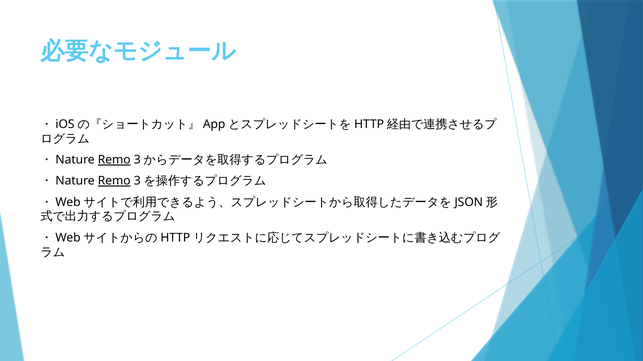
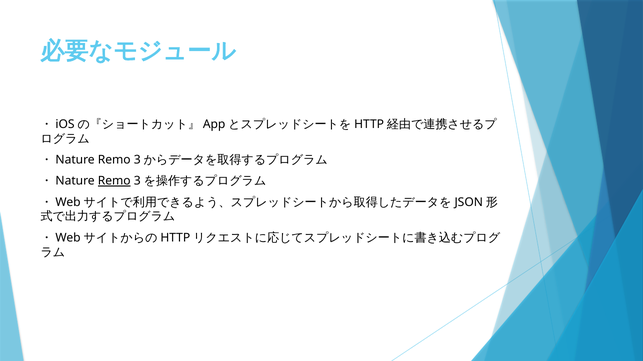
Remo at (114, 160) underline: present -> none
